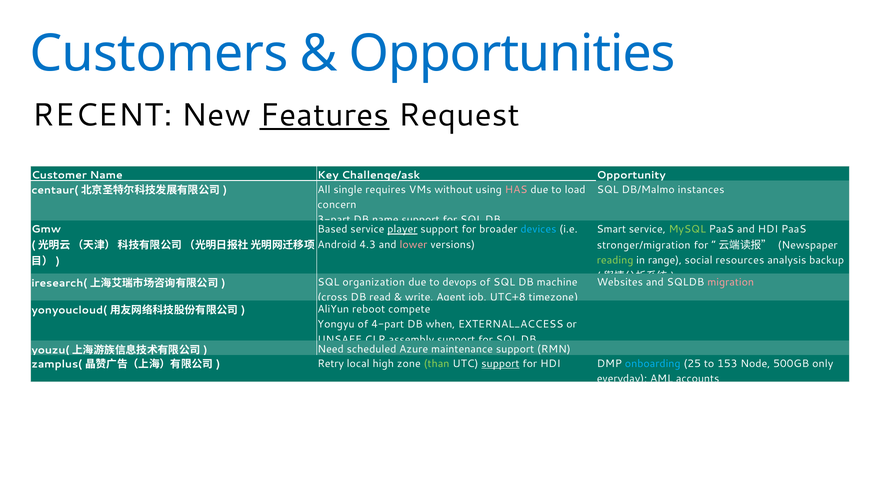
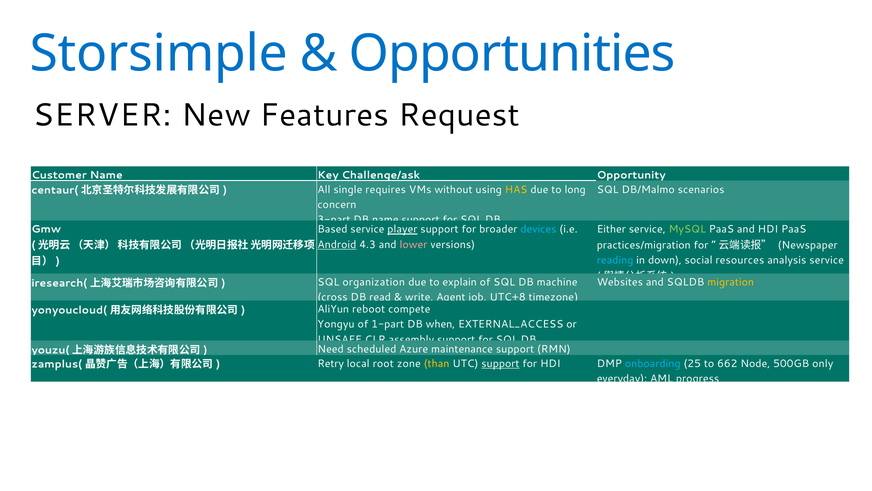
Customers: Customers -> Storsimple
RECENT: RECENT -> SERVER
Features underline: present -> none
instances: instances -> scenarios
HAS colour: pink -> yellow
load: load -> long
Smart: Smart -> Either
Android underline: none -> present
stronger/migration: stronger/migration -> practices/migration
reading colour: light green -> light blue
range: range -> down
analysis backup: backup -> service
migration colour: pink -> yellow
devops: devops -> explain
4-part: 4-part -> 1-part
high: high -> root
than colour: light green -> yellow
153: 153 -> 662
accounts: accounts -> progress
